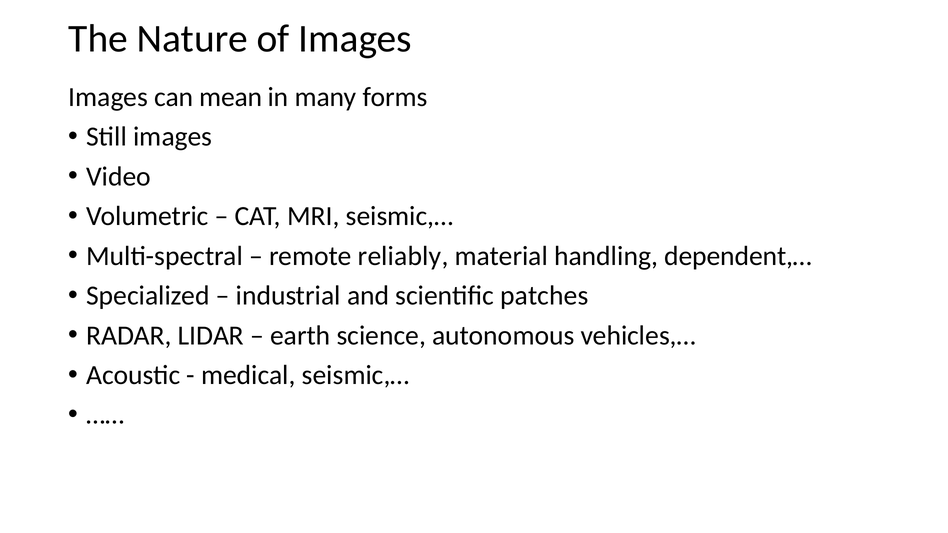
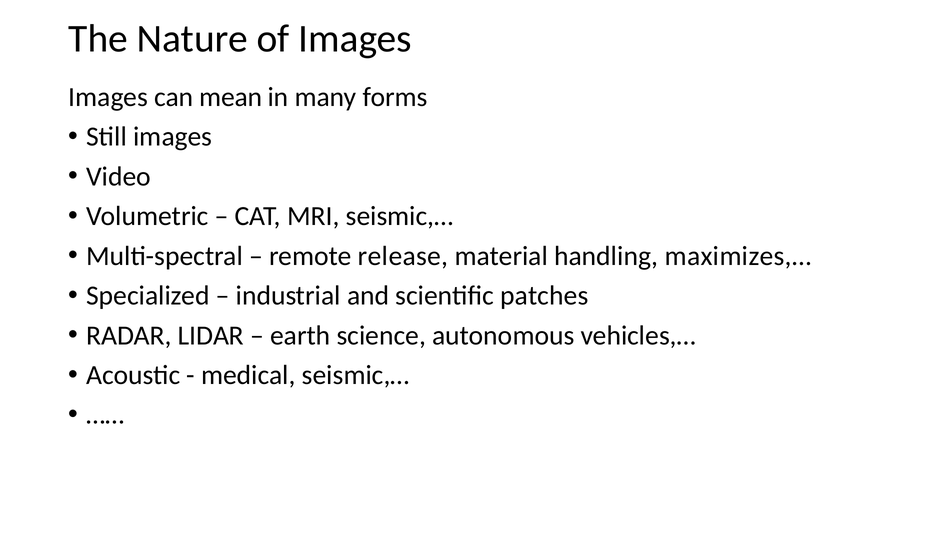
reliably: reliably -> release
dependent,…: dependent,… -> maximizes,…
